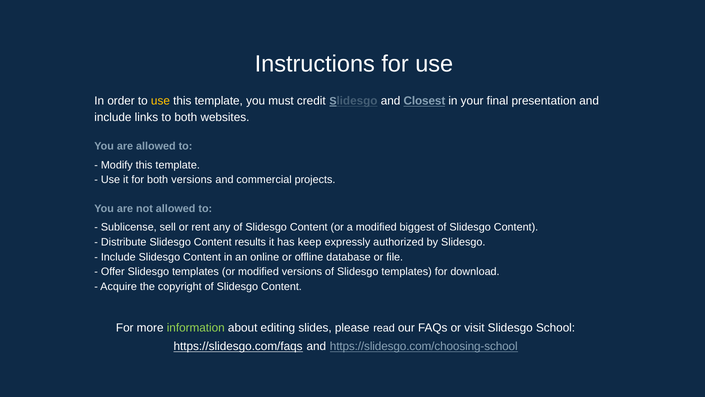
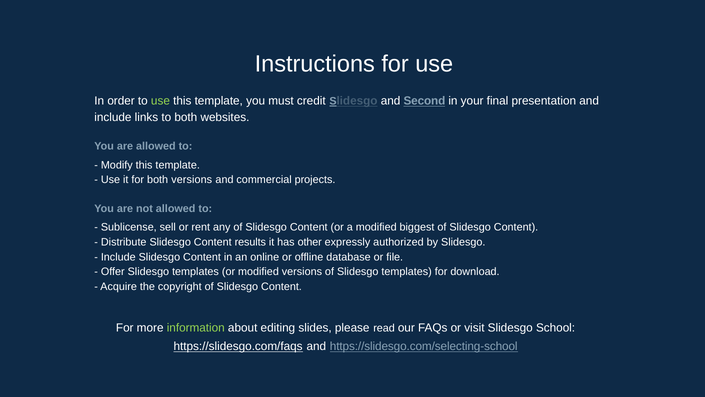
use at (160, 101) colour: yellow -> light green
Closest: Closest -> Second
keep: keep -> other
https://slidesgo.com/choosing-school: https://slidesgo.com/choosing-school -> https://slidesgo.com/selecting-school
